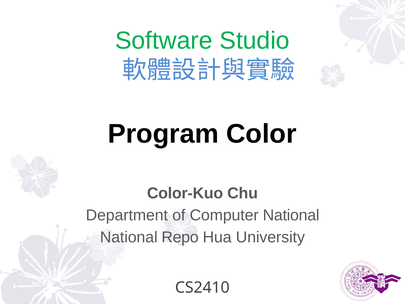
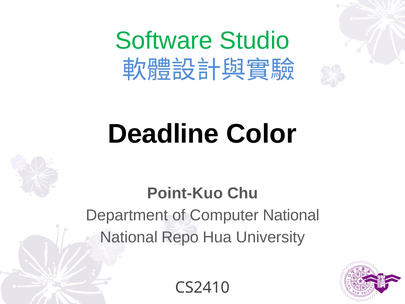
Program: Program -> Deadline
Color-Kuo: Color-Kuo -> Point-Kuo
